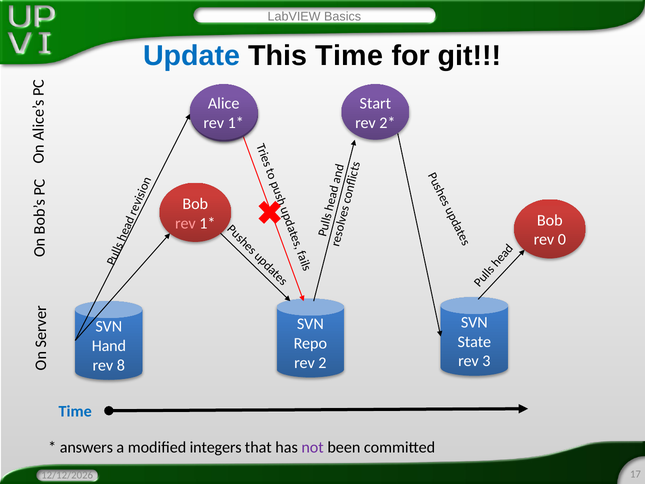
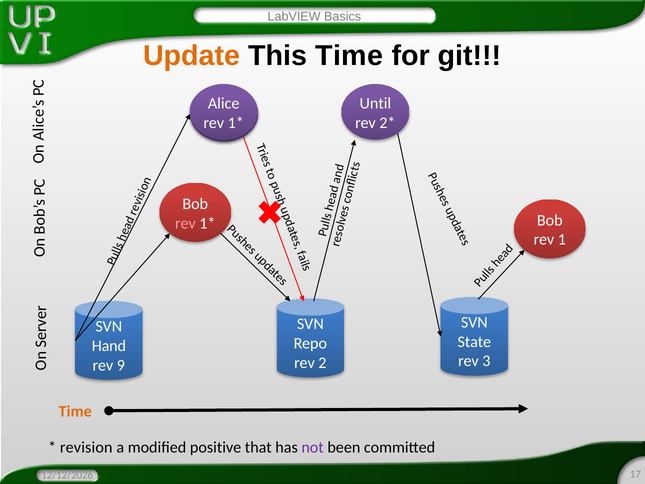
Update colour: blue -> orange
Start: Start -> Until
0: 0 -> 1
8: 8 -> 9
Time at (75, 411) colour: blue -> orange
answers: answers -> revision
integers: integers -> positive
